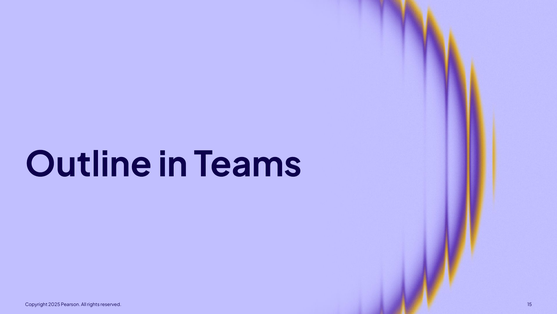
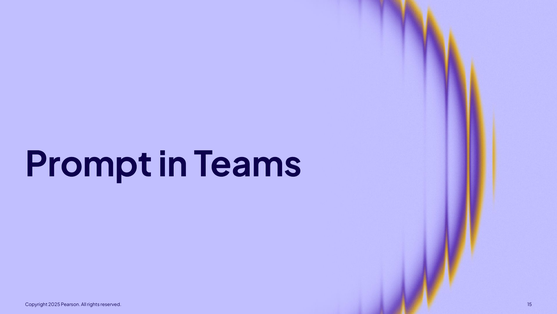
Outline: Outline -> Prompt
